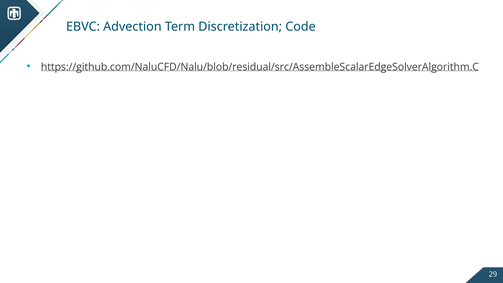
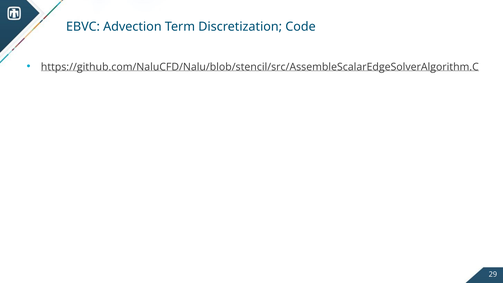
https://github.com/NaluCFD/Nalu/blob/residual/src/AssembleScalarEdgeSolverAlgorithm.C: https://github.com/NaluCFD/Nalu/blob/residual/src/AssembleScalarEdgeSolverAlgorithm.C -> https://github.com/NaluCFD/Nalu/blob/stencil/src/AssembleScalarEdgeSolverAlgorithm.C
